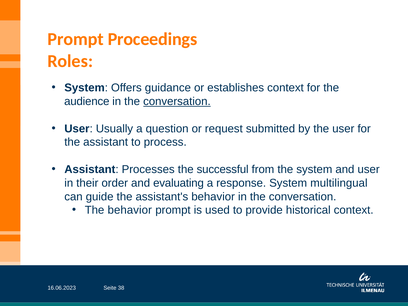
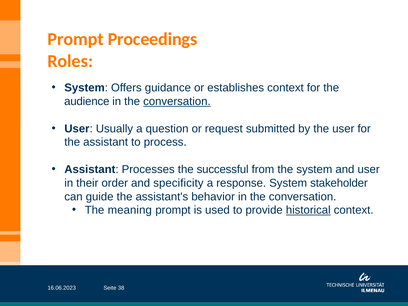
evaluating: evaluating -> specificity
multilingual: multilingual -> stakeholder
The behavior: behavior -> meaning
historical underline: none -> present
